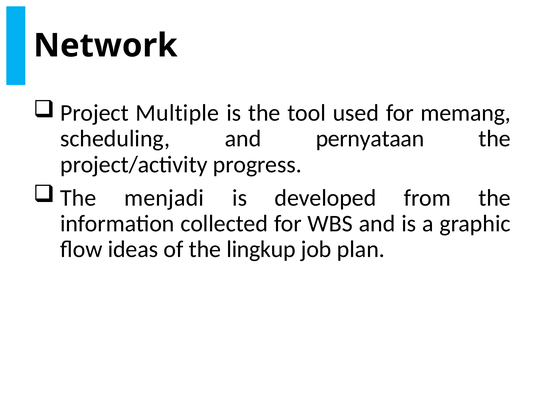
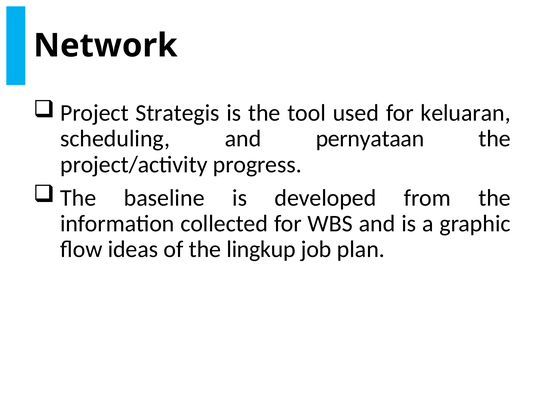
Multiple: Multiple -> Strategis
memang: memang -> keluaran
menjadi: menjadi -> baseline
